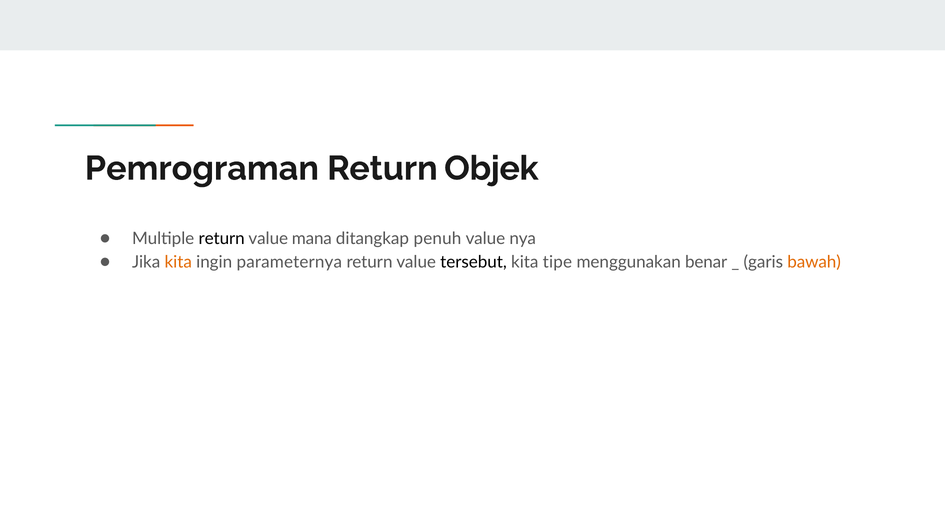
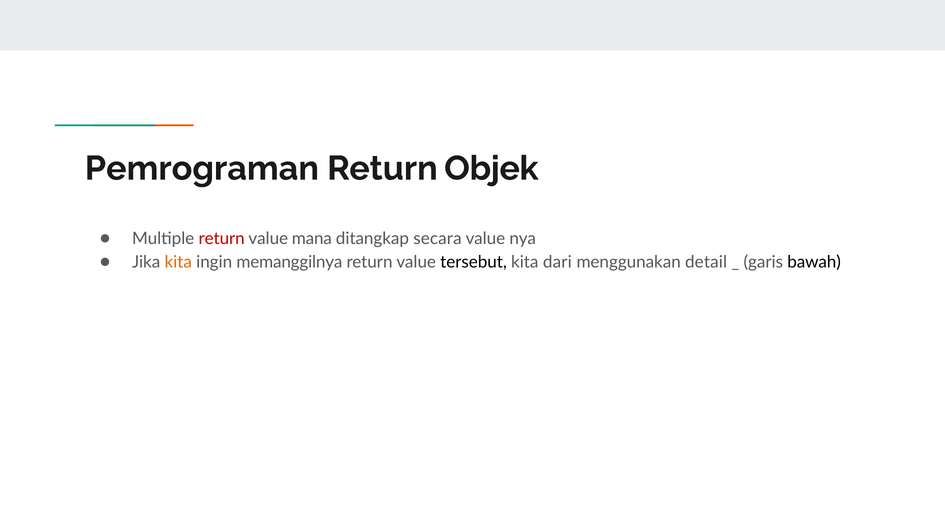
return at (222, 239) colour: black -> red
penuh: penuh -> secara
parameternya: parameternya -> memanggilnya
tipe: tipe -> dari
benar: benar -> detail
bawah colour: orange -> black
